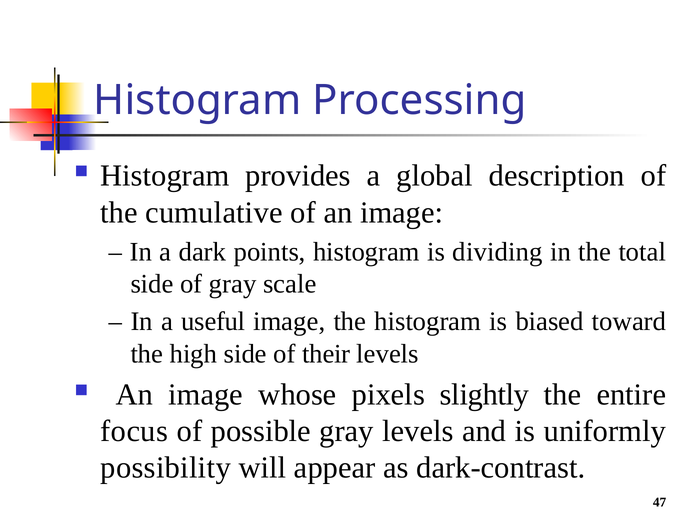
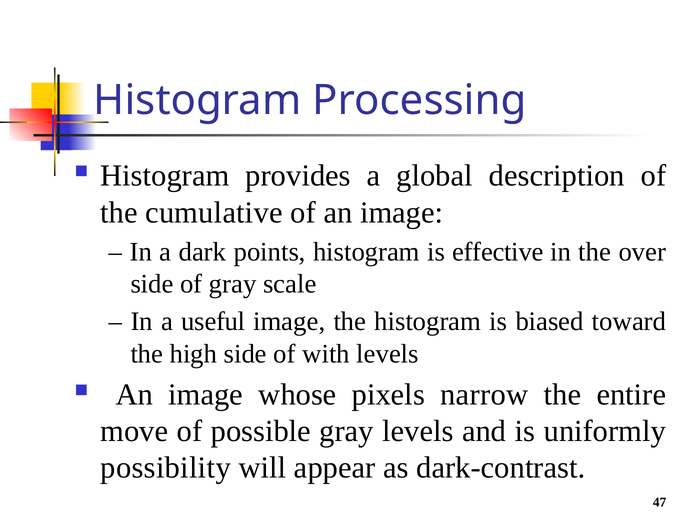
dividing: dividing -> effective
total: total -> over
their: their -> with
slightly: slightly -> narrow
focus: focus -> move
